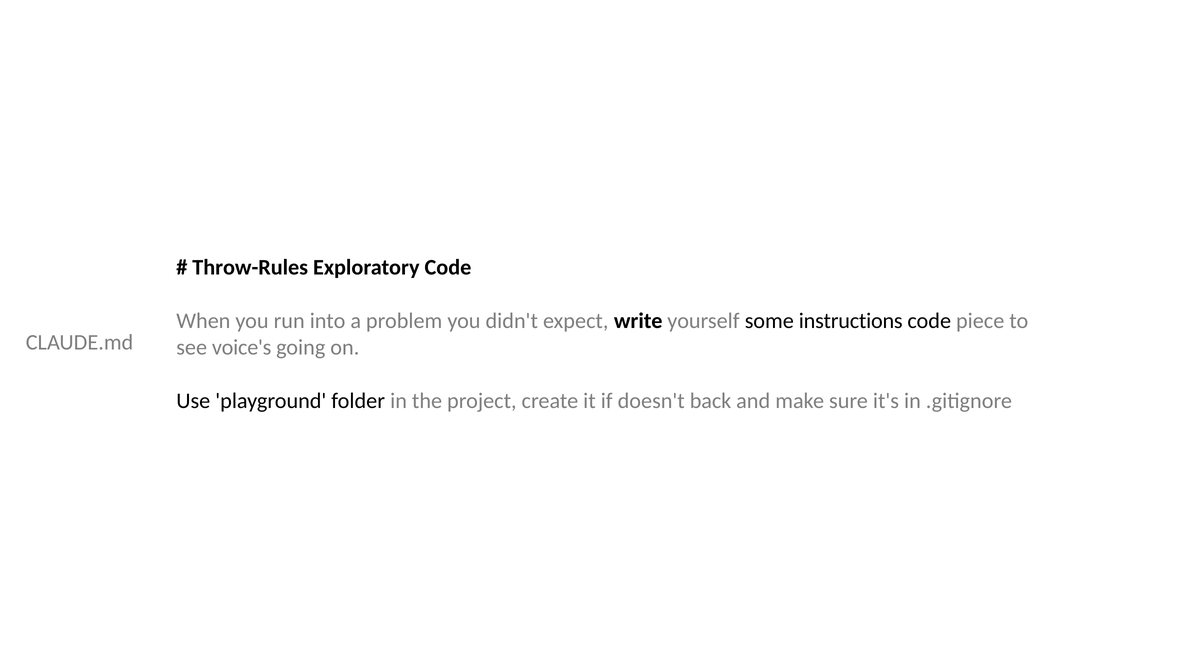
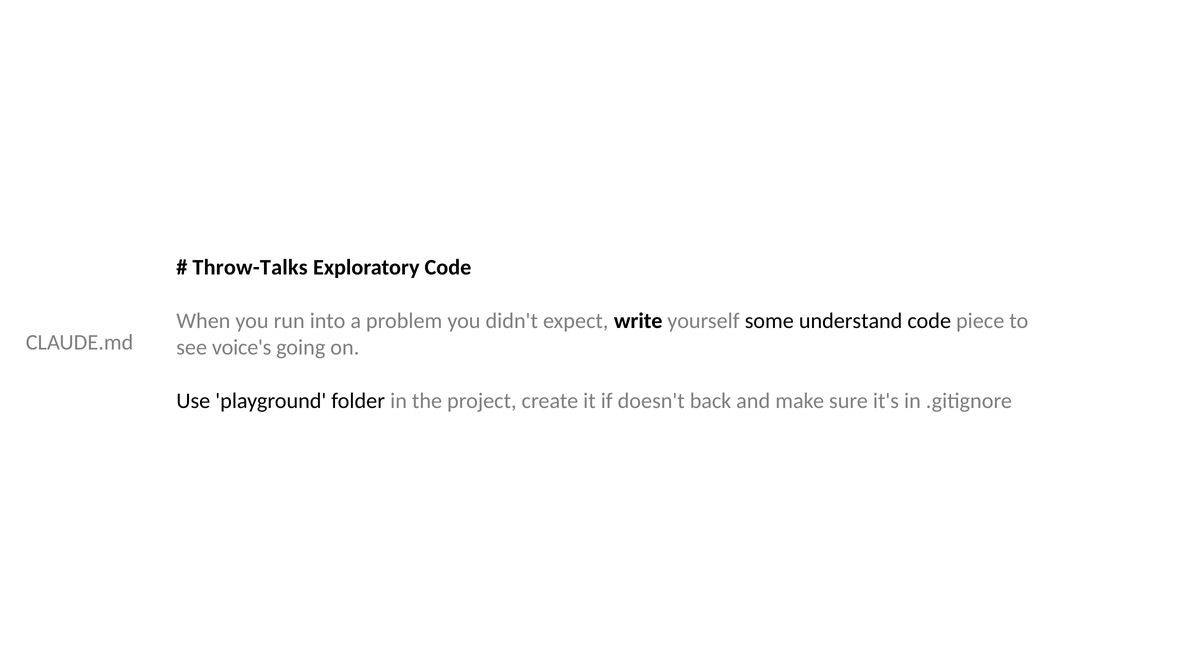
Throw-Rules: Throw-Rules -> Throw-Talks
instructions: instructions -> understand
